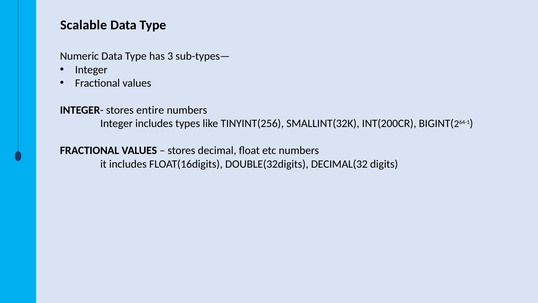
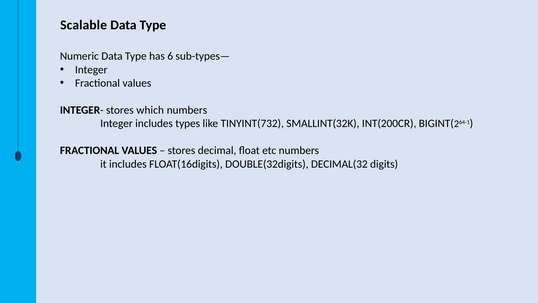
3: 3 -> 6
entire: entire -> which
TINYINT(256: TINYINT(256 -> TINYINT(732
